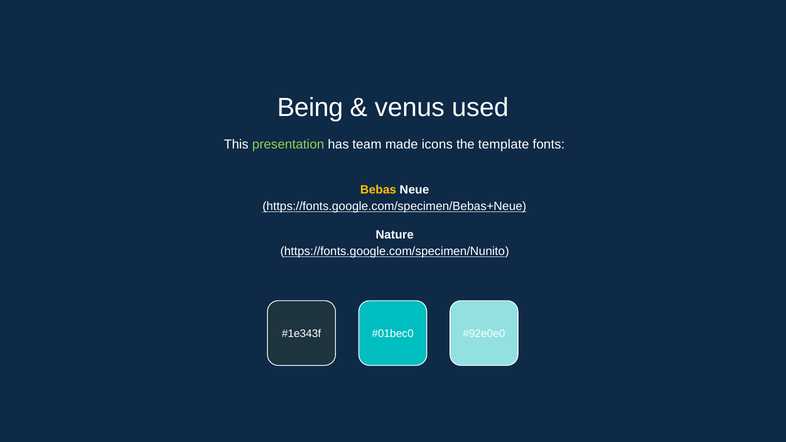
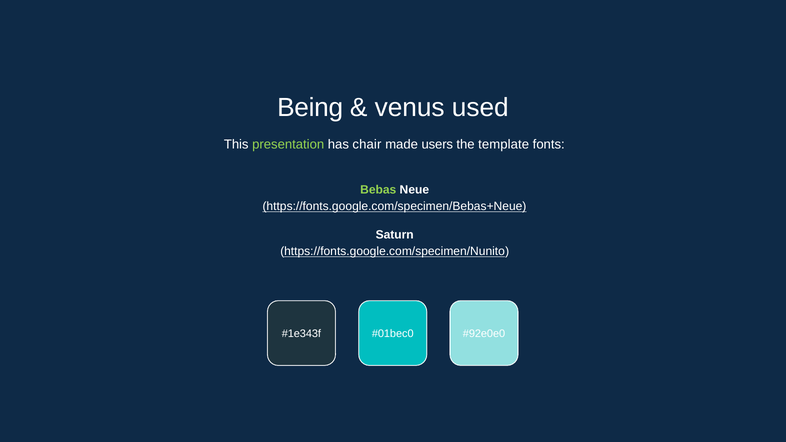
team: team -> chair
icons: icons -> users
Bebas colour: yellow -> light green
Nature: Nature -> Saturn
